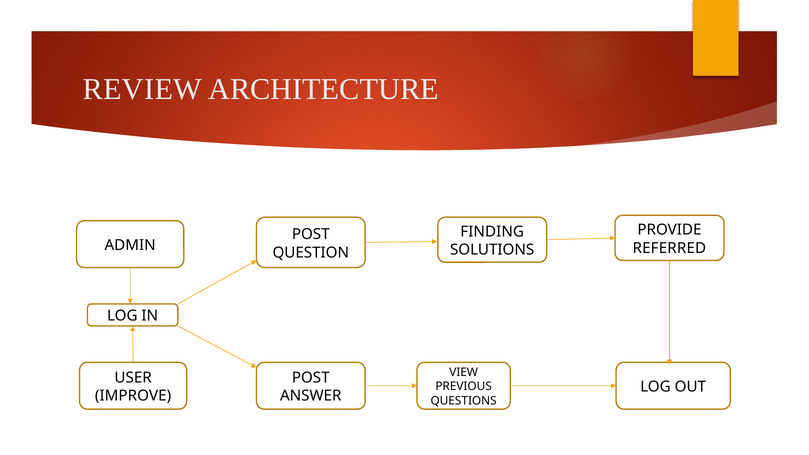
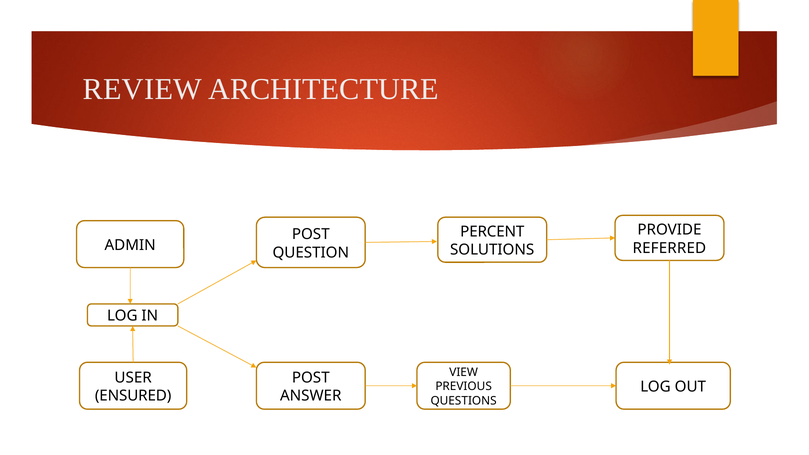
FINDING: FINDING -> PERCENT
IMPROVE: IMPROVE -> ENSURED
